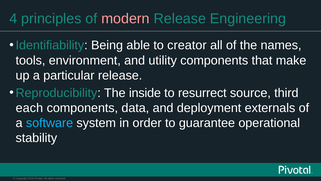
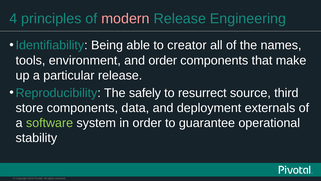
and utility: utility -> order
inside: inside -> safely
each: each -> store
software colour: light blue -> light green
